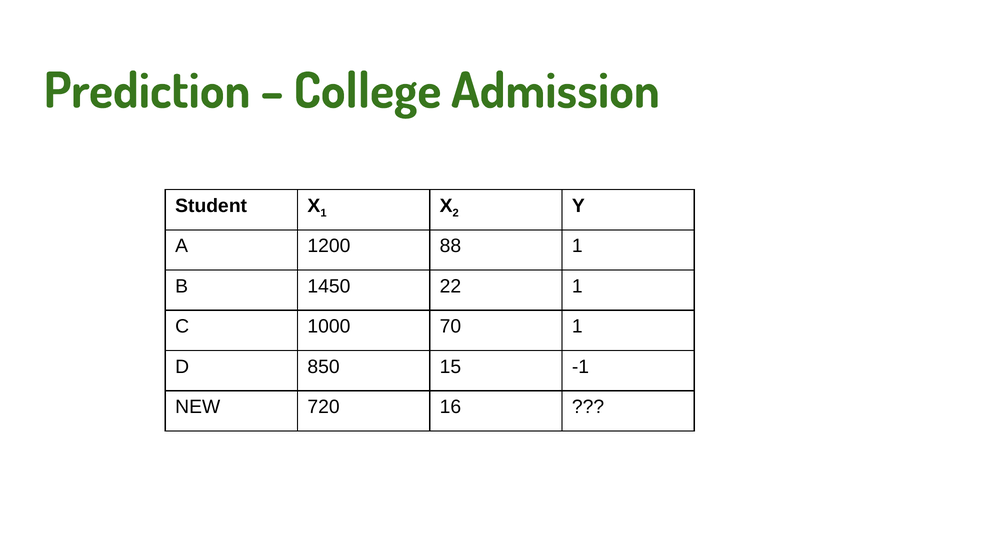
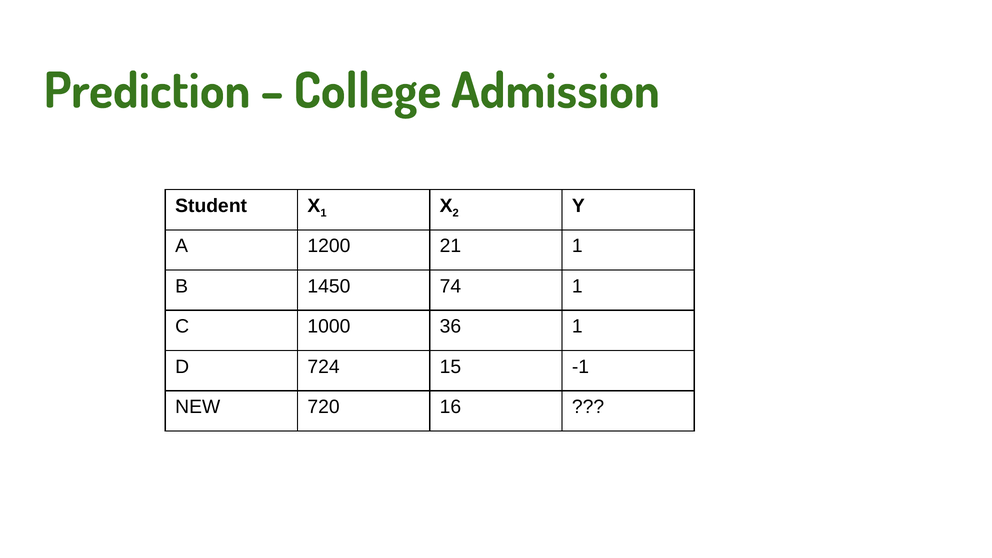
88: 88 -> 21
22: 22 -> 74
70: 70 -> 36
850: 850 -> 724
